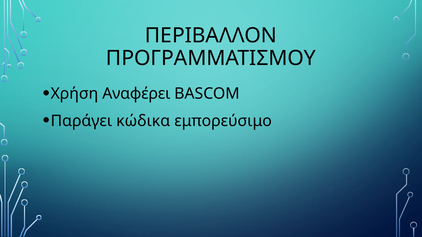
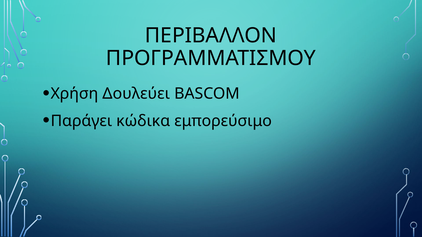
Αναφέρει: Αναφέρει -> Δουλεύει
